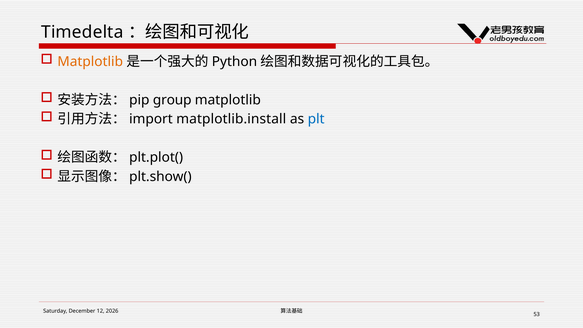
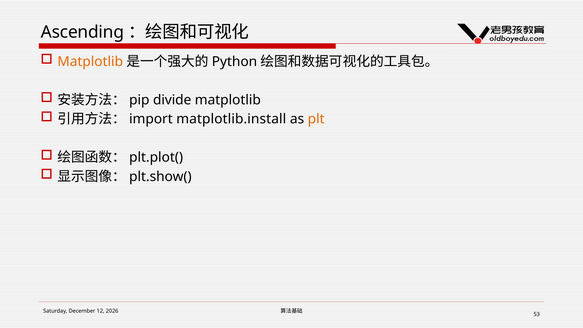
Timedelta: Timedelta -> Ascending
group: group -> divide
plt colour: blue -> orange
